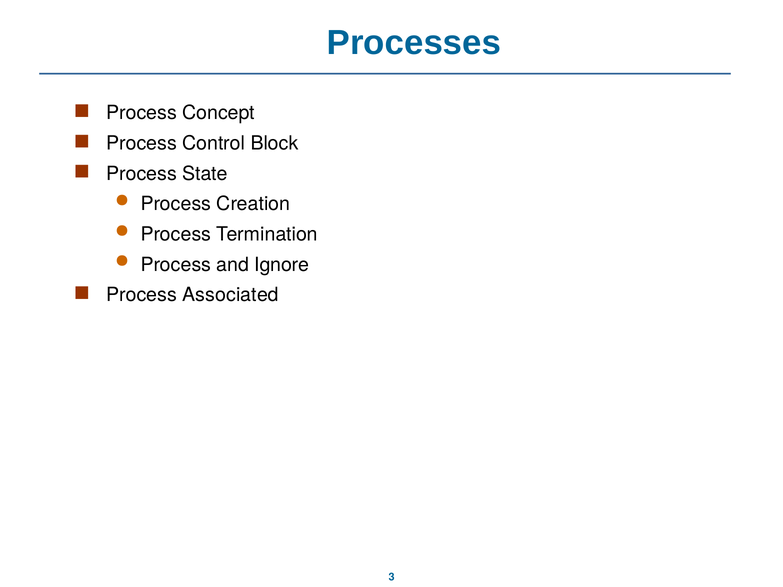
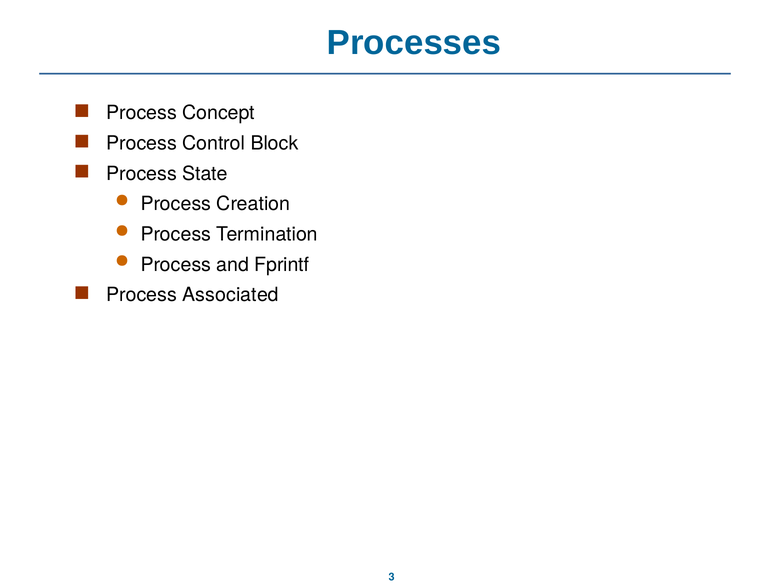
Ignore: Ignore -> Fprintf
